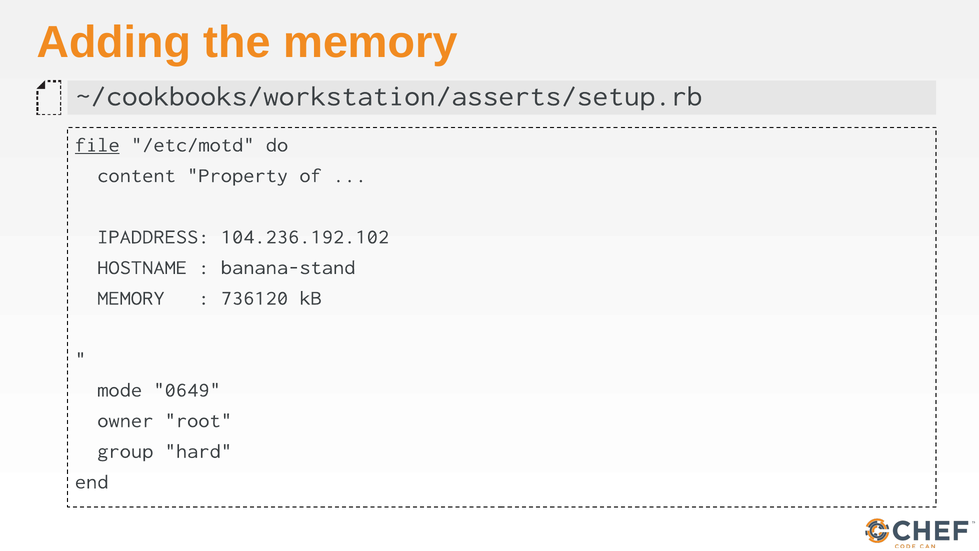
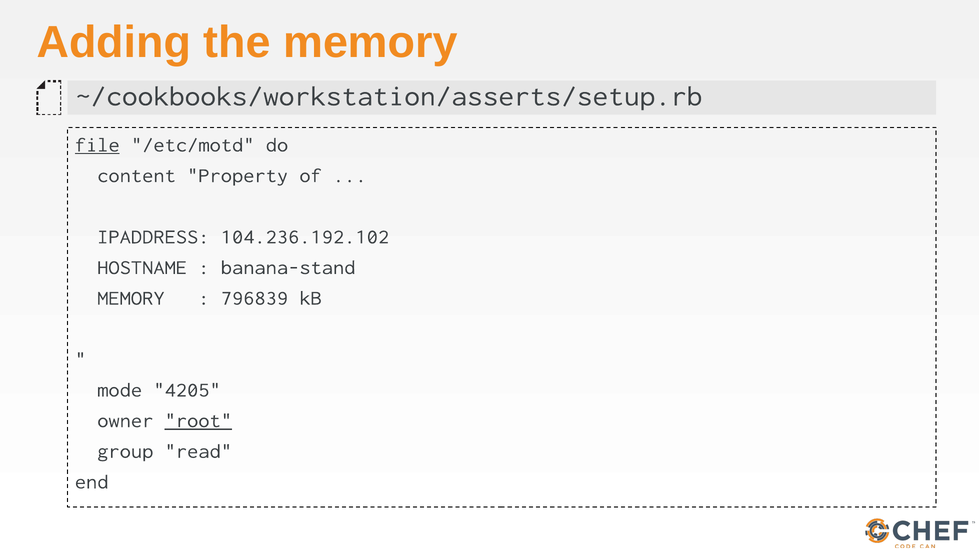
736120: 736120 -> 796839
0649: 0649 -> 4205
root underline: none -> present
hard: hard -> read
